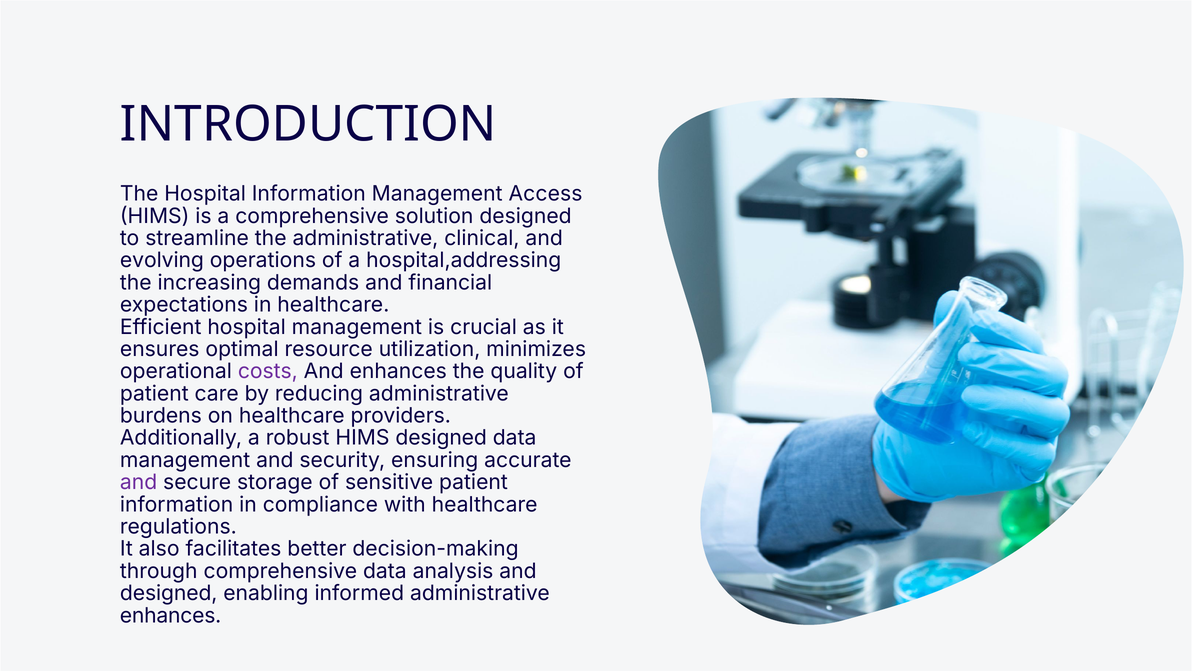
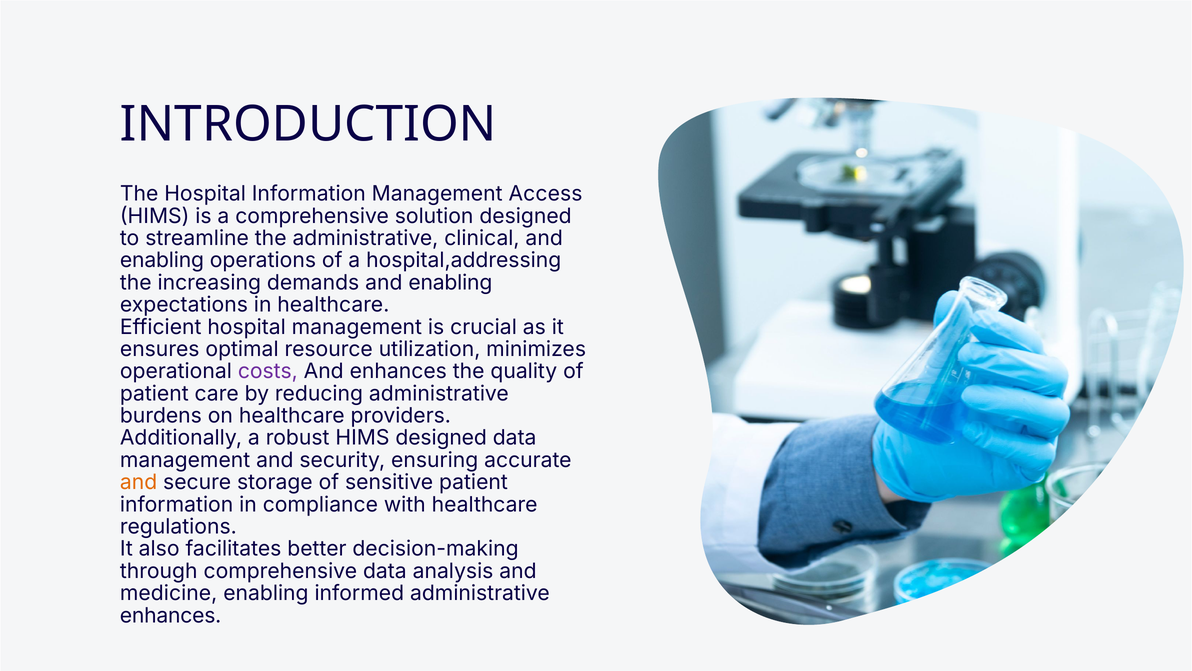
evolving at (162, 260): evolving -> enabling
demands and financial: financial -> enabling
and at (139, 482) colour: purple -> orange
designed at (169, 593): designed -> medicine
